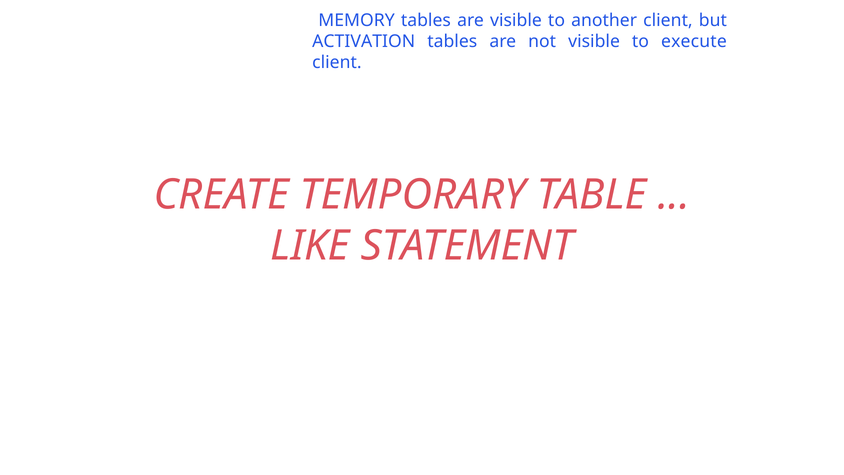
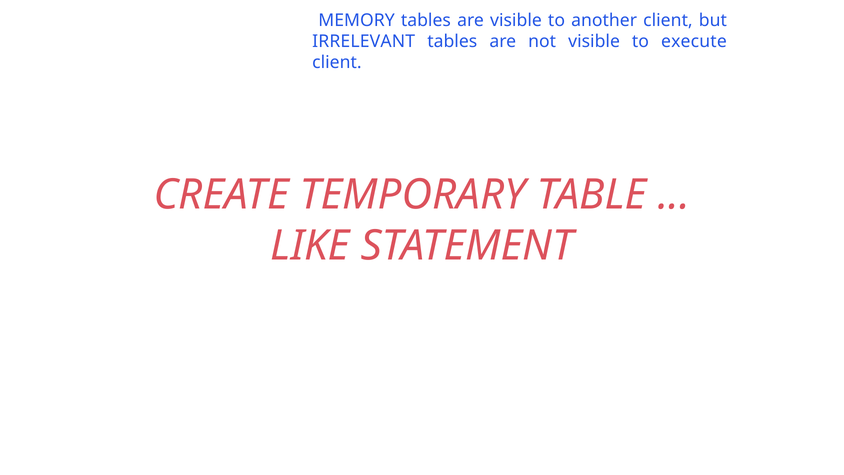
ACTIVATION: ACTIVATION -> IRRELEVANT
